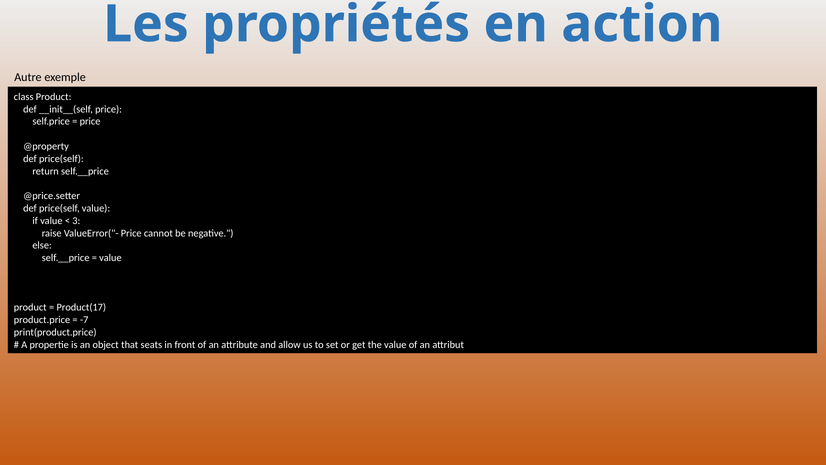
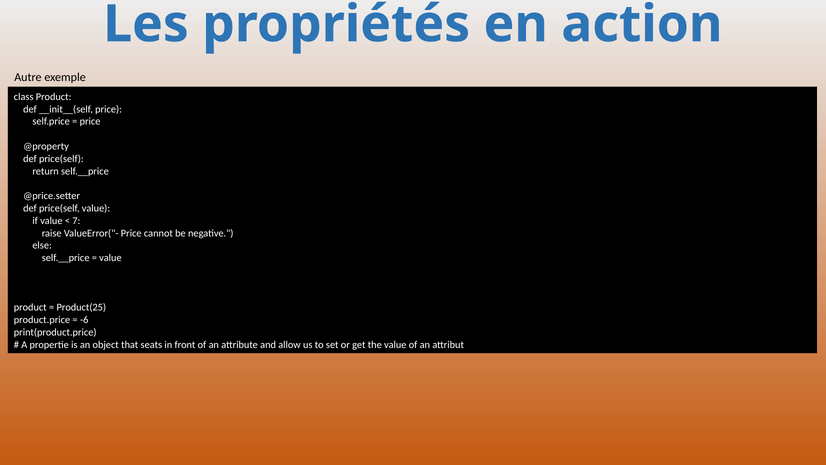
3: 3 -> 7
Product(17: Product(17 -> Product(25
-7: -7 -> -6
